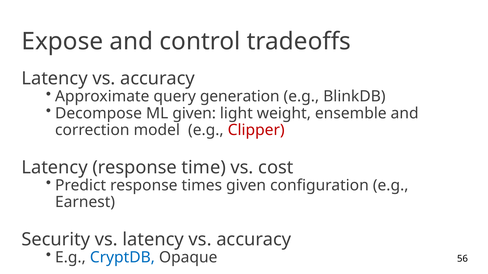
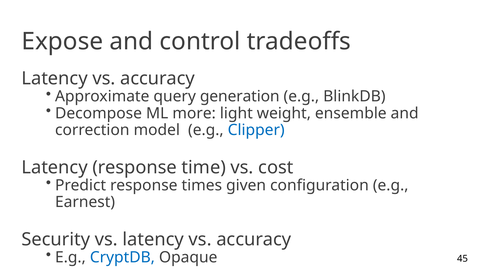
ML given: given -> more
Clipper colour: red -> blue
56: 56 -> 45
